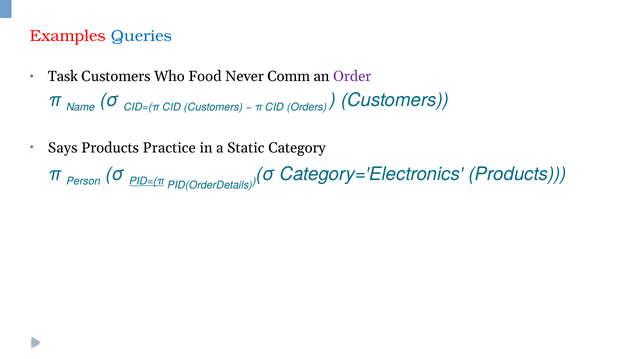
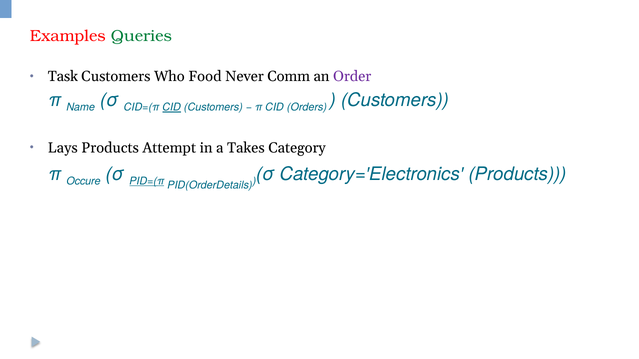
Queries colour: blue -> green
CID at (172, 107) underline: none -> present
Says: Says -> Lays
Practice: Practice -> Attempt
Static: Static -> Takes
Person: Person -> Occure
